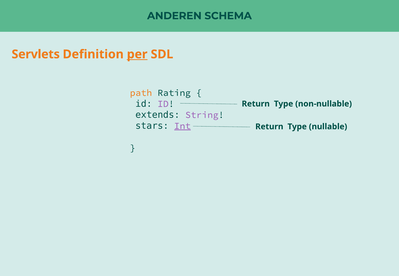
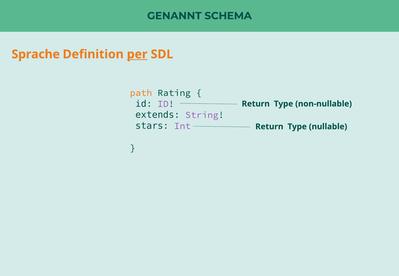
ANDEREN: ANDEREN -> GENANNT
Servlets: Servlets -> Sprache
Int underline: present -> none
